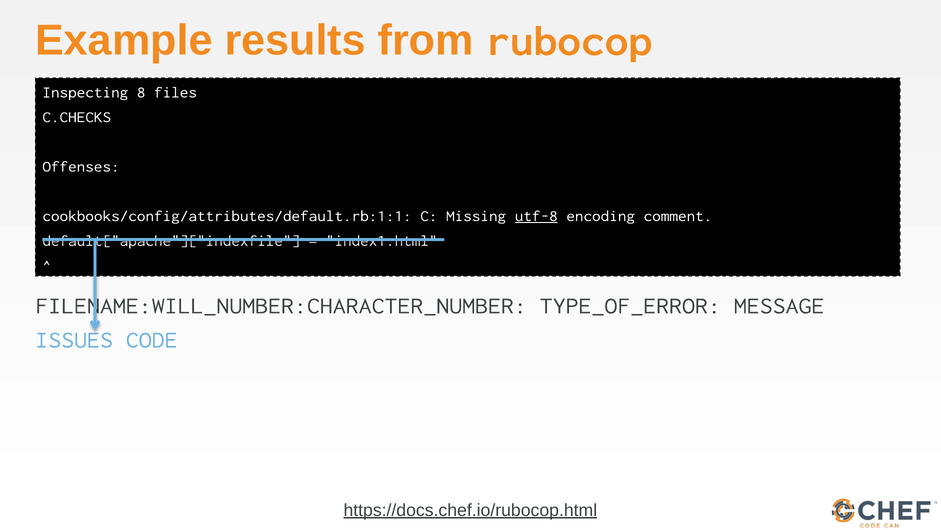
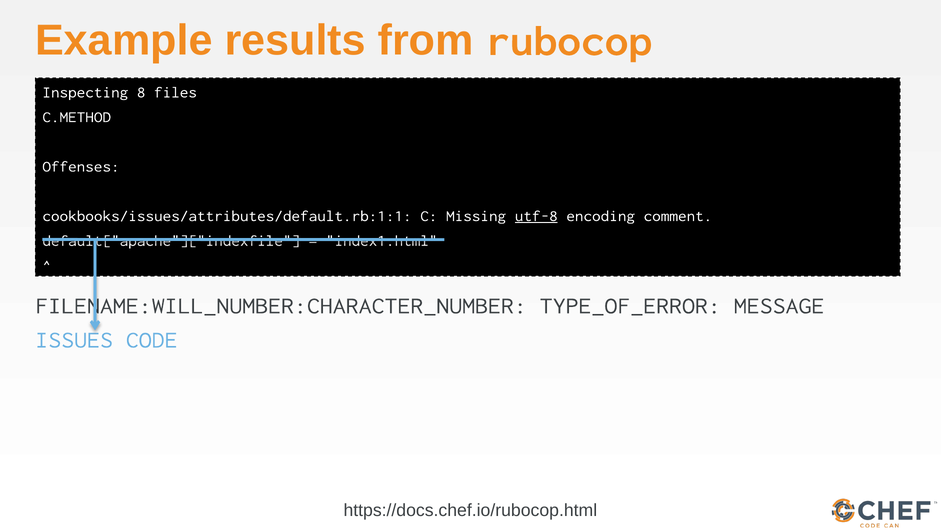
C.CHECKS: C.CHECKS -> C.METHOD
cookbooks/config/attributes/default.rb:1:1: cookbooks/config/attributes/default.rb:1:1 -> cookbooks/issues/attributes/default.rb:1:1
https://docs.chef.io/rubocop.html underline: present -> none
